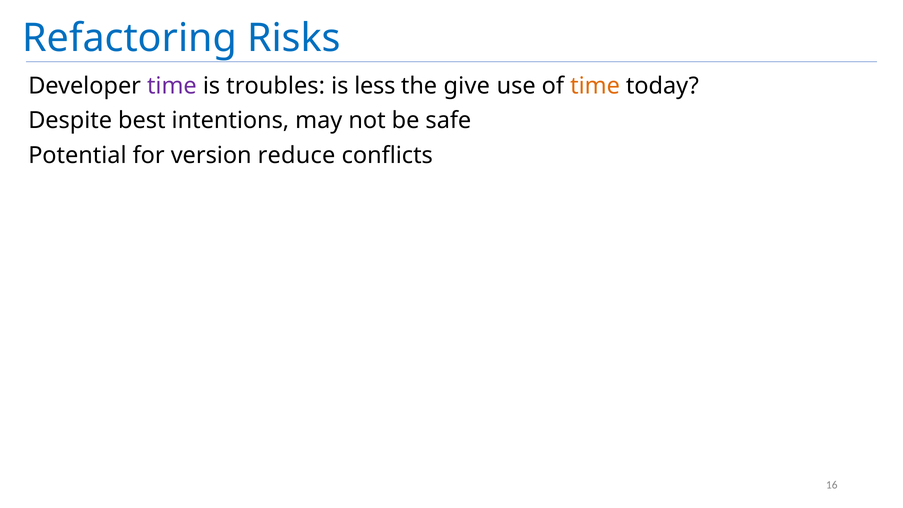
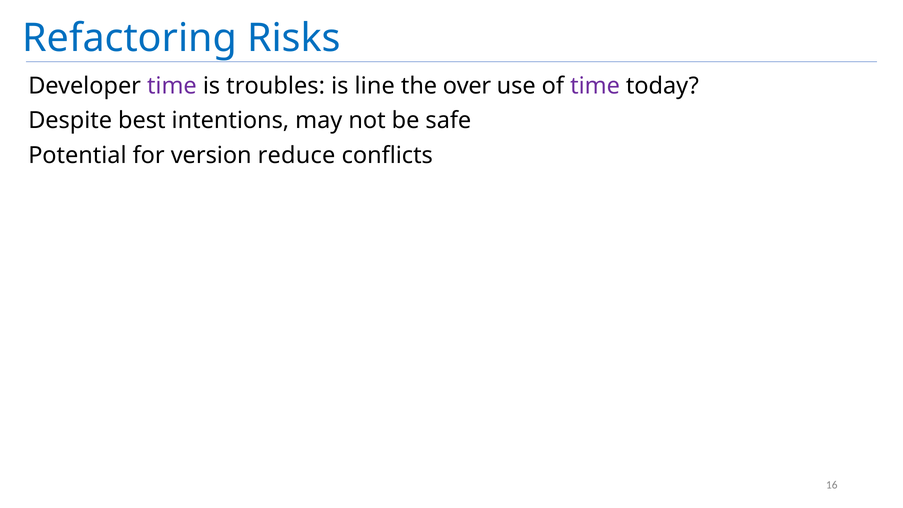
less: less -> line
give: give -> over
time at (595, 86) colour: orange -> purple
